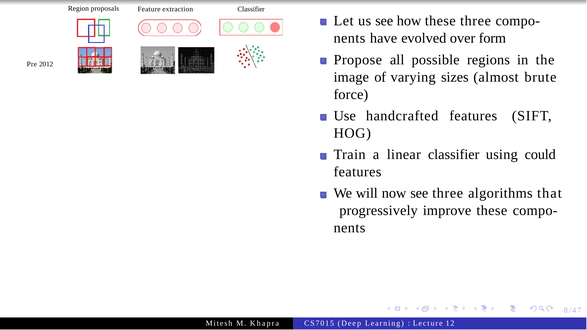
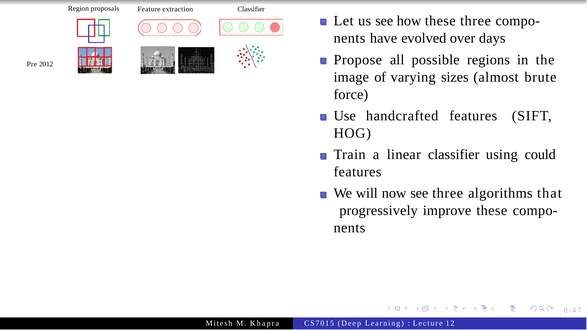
form: form -> days
